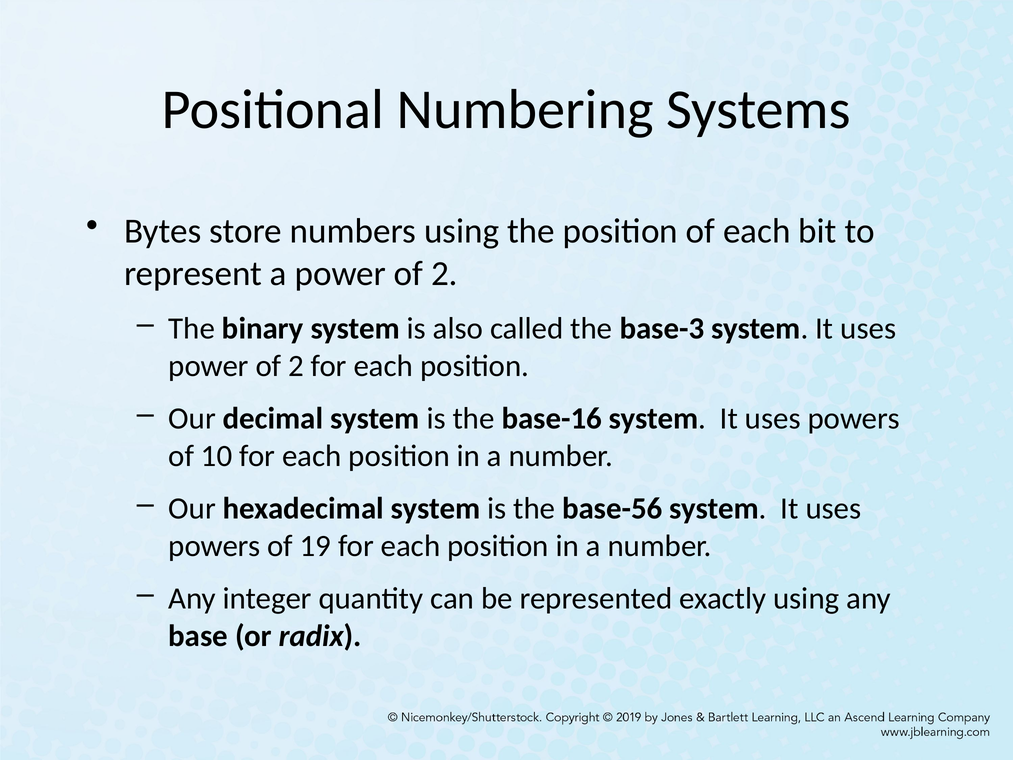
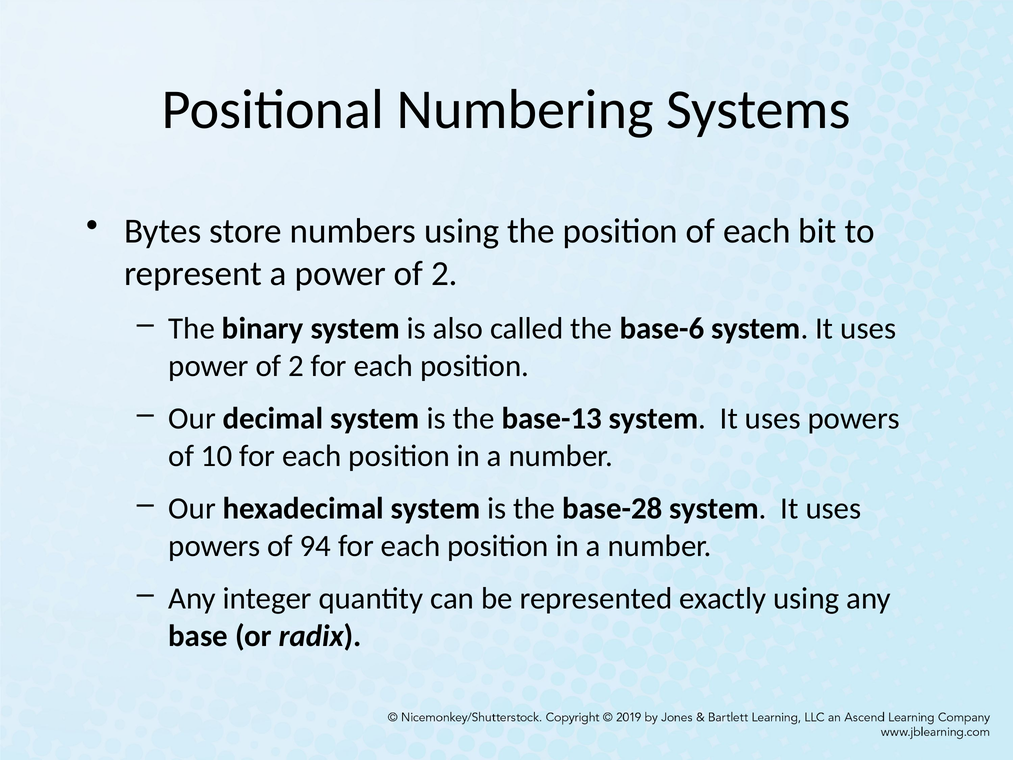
base-3: base-3 -> base-6
base-16: base-16 -> base-13
base-56: base-56 -> base-28
19: 19 -> 94
